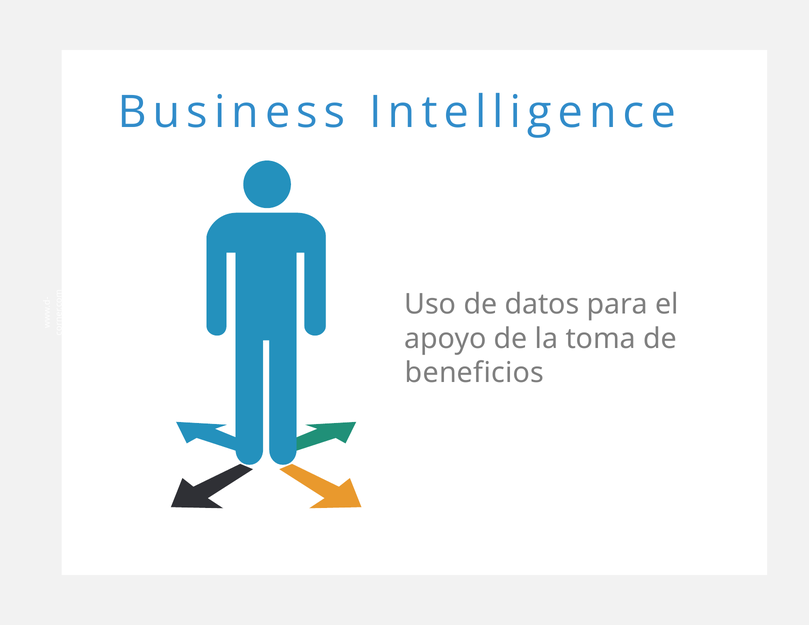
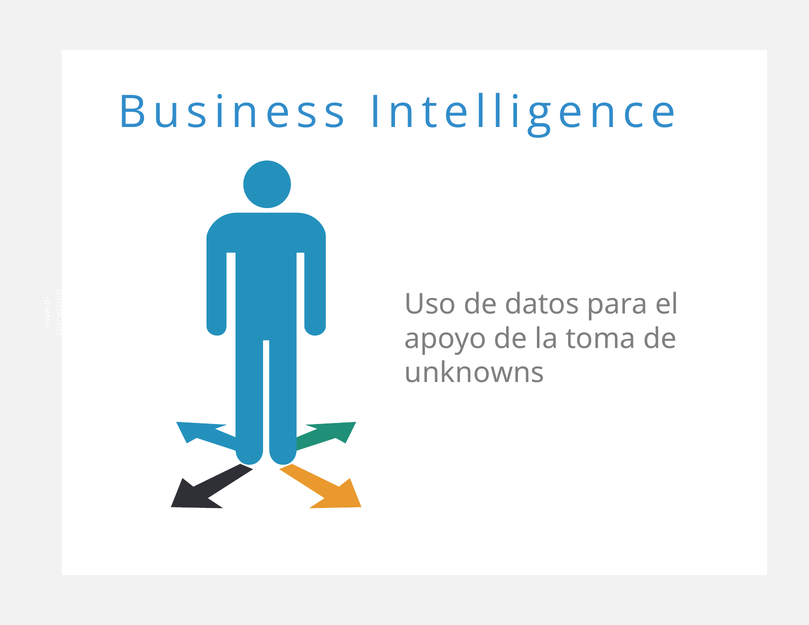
beneficios: beneficios -> unknowns
